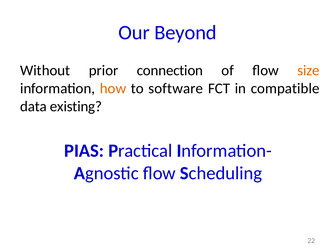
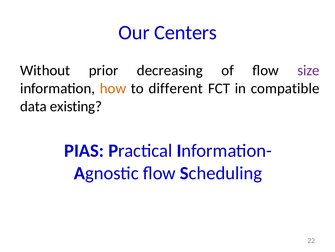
Beyond: Beyond -> Centers
connection: connection -> decreasing
size colour: orange -> purple
software: software -> different
